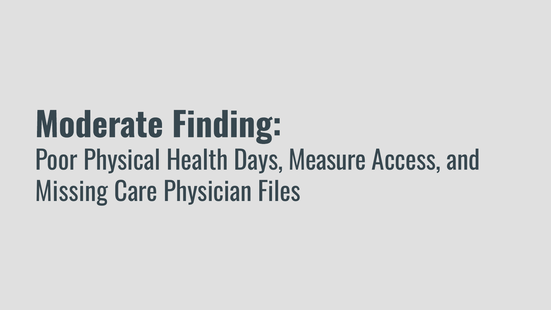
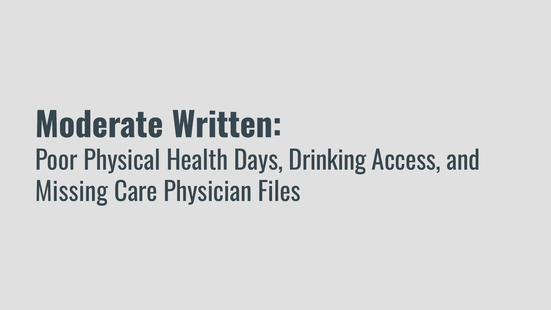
Finding: Finding -> Written
Measure: Measure -> Drinking
